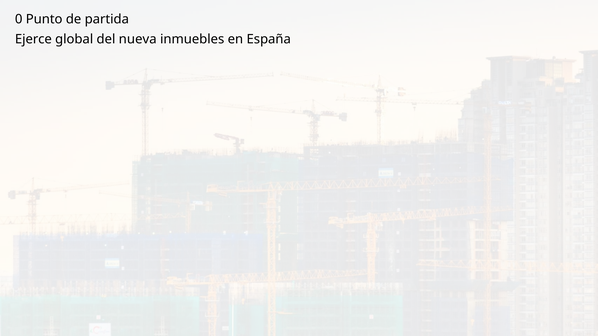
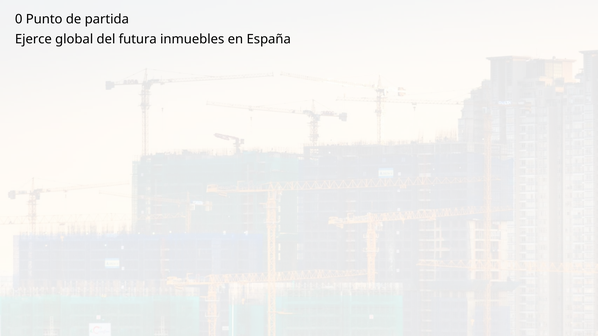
nueva: nueva -> futura
